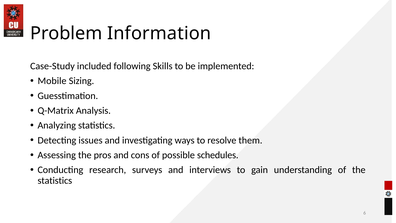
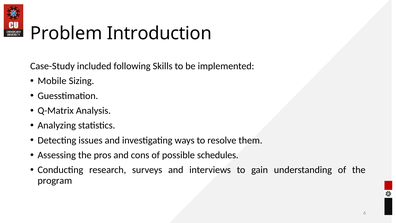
Information: Information -> Introduction
statistics at (55, 180): statistics -> program
